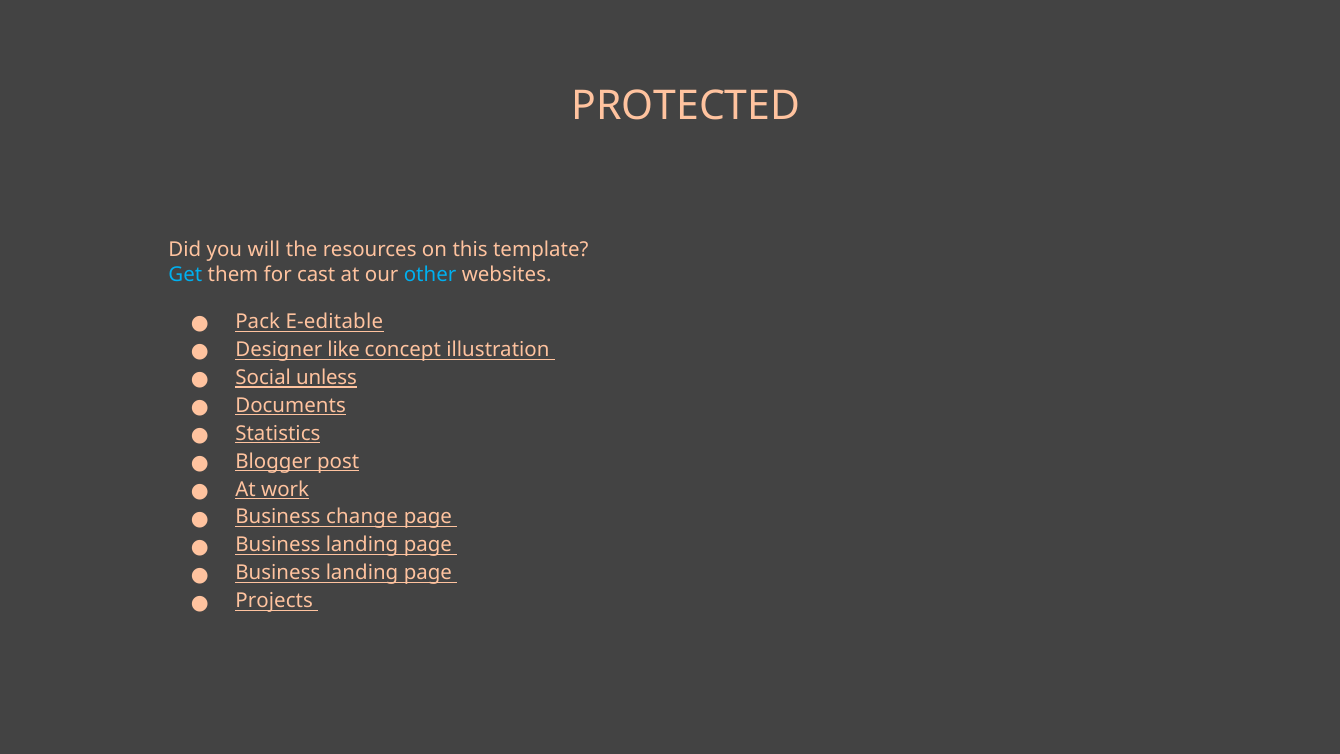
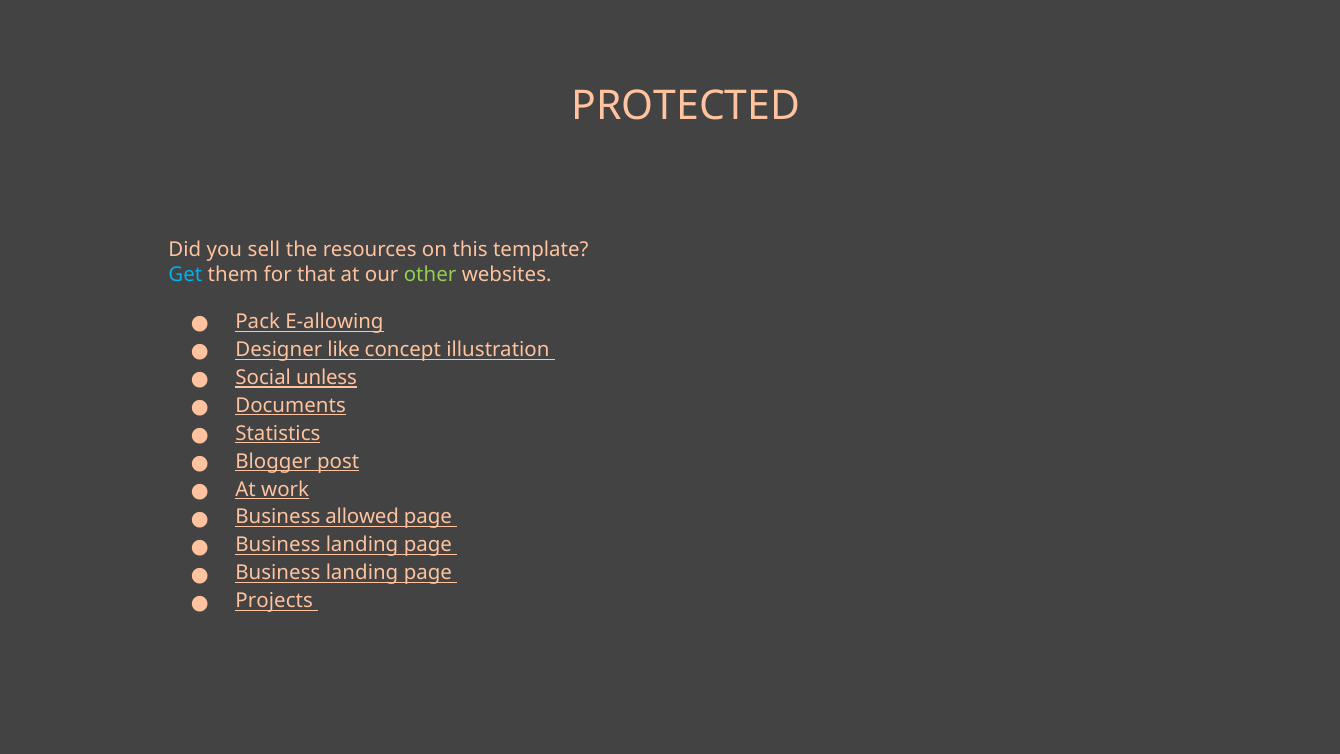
will: will -> sell
cast: cast -> that
other colour: light blue -> light green
E-editable: E-editable -> E-allowing
change: change -> allowed
